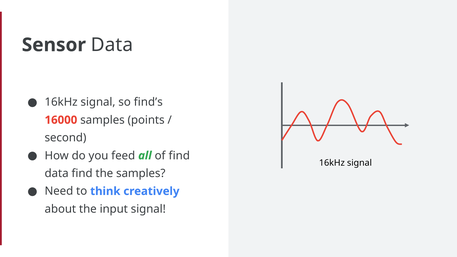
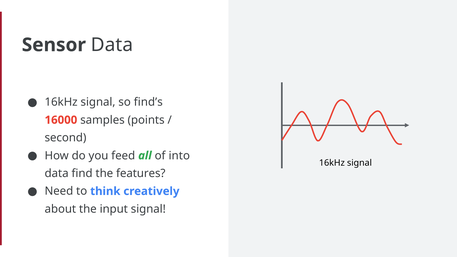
of find: find -> into
the samples: samples -> features
